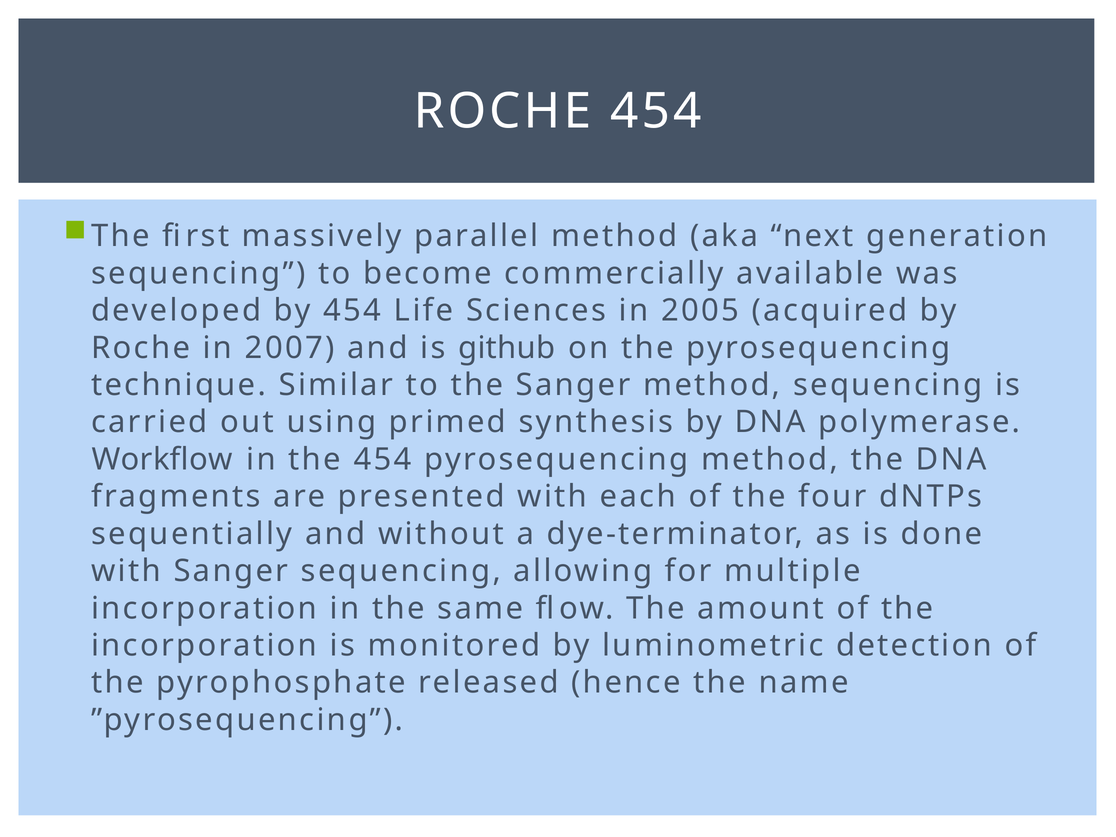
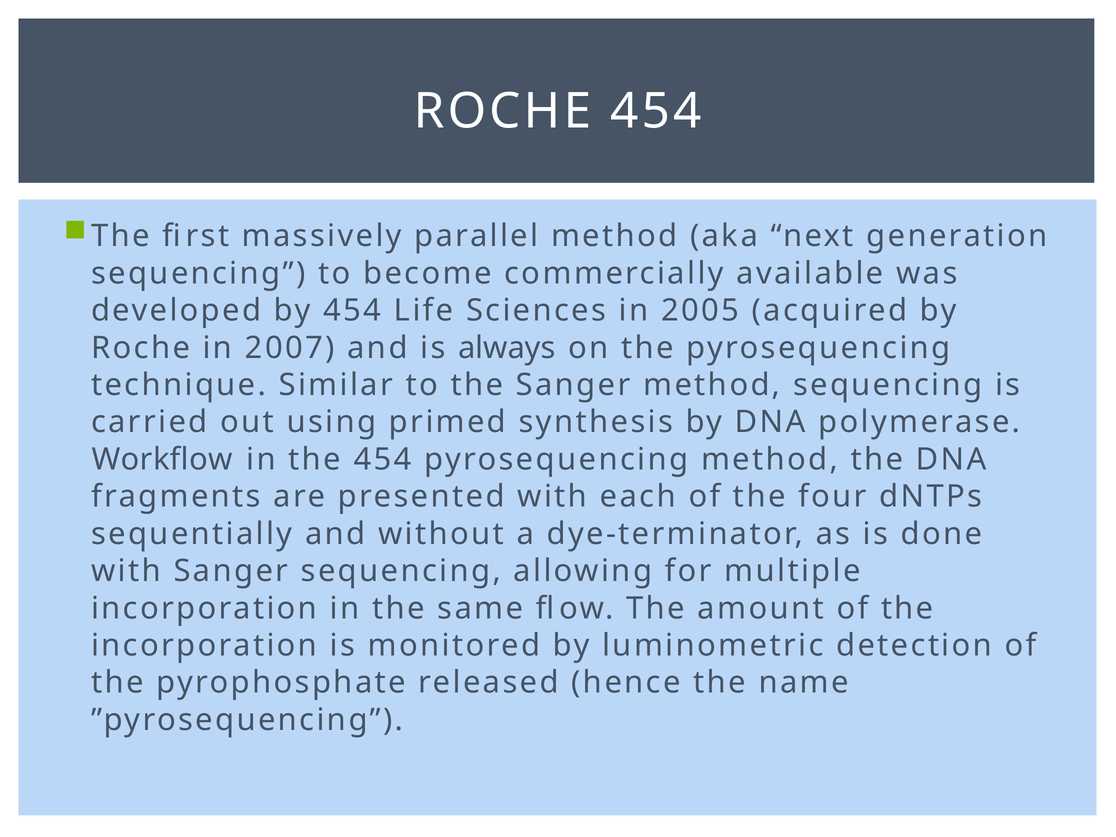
github: github -> always
